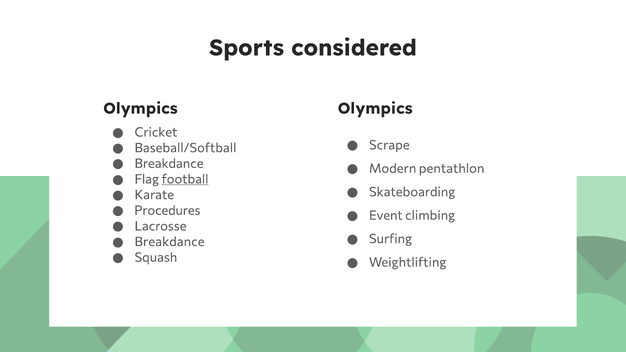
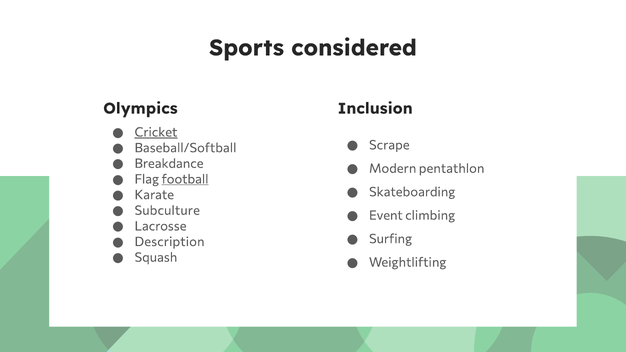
Olympics at (375, 109): Olympics -> Inclusion
Cricket underline: none -> present
Procedures: Procedures -> Subculture
Breakdance at (170, 242): Breakdance -> Description
